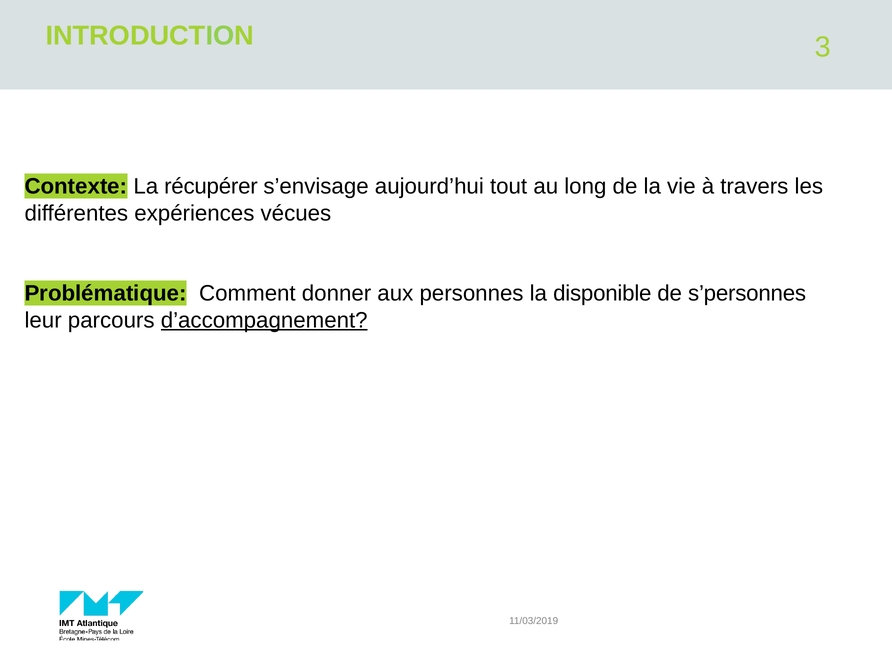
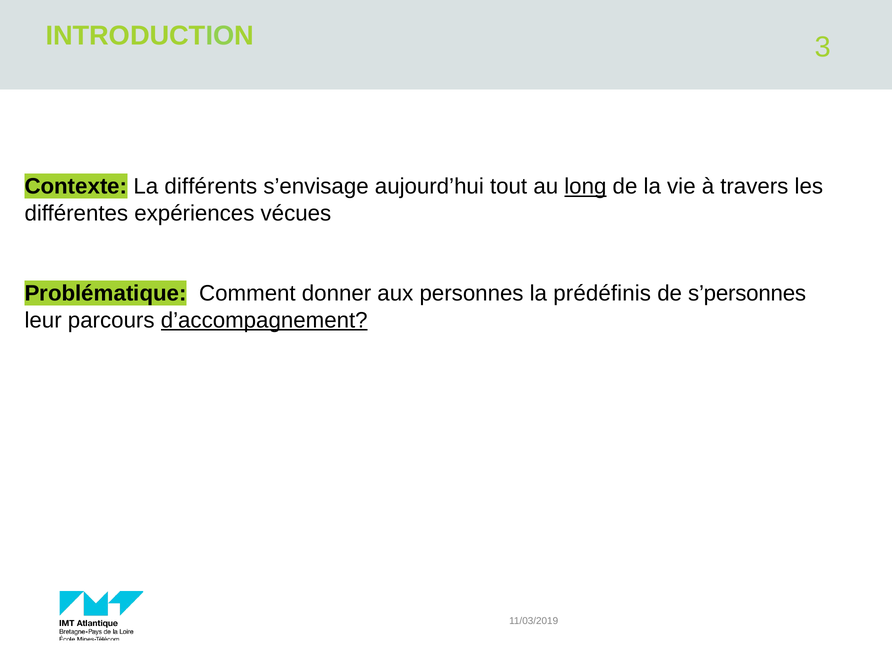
récupérer: récupérer -> différents
long underline: none -> present
disponible: disponible -> prédéfinis
